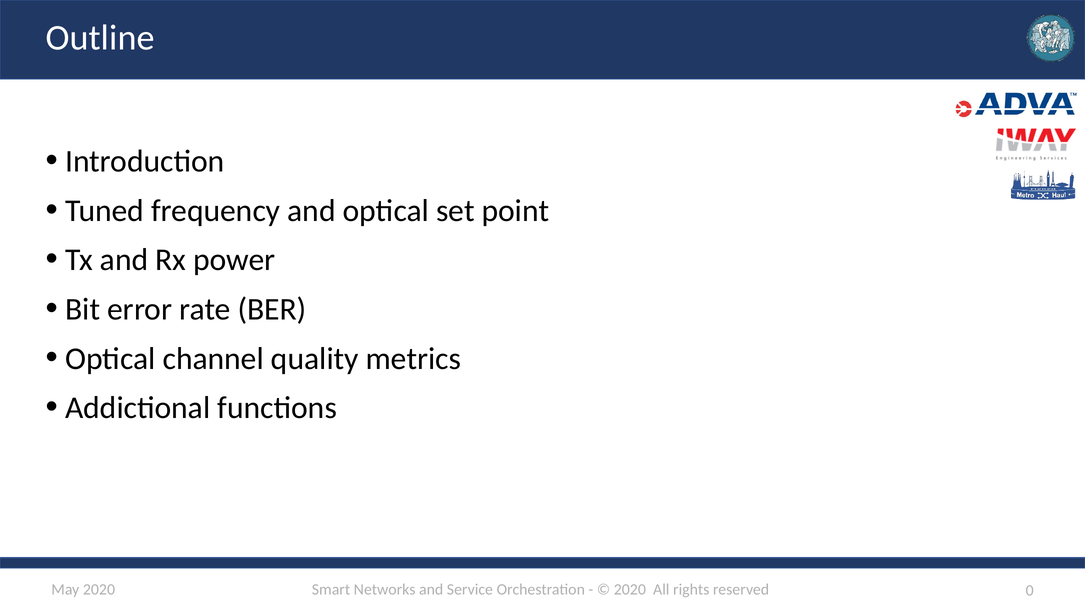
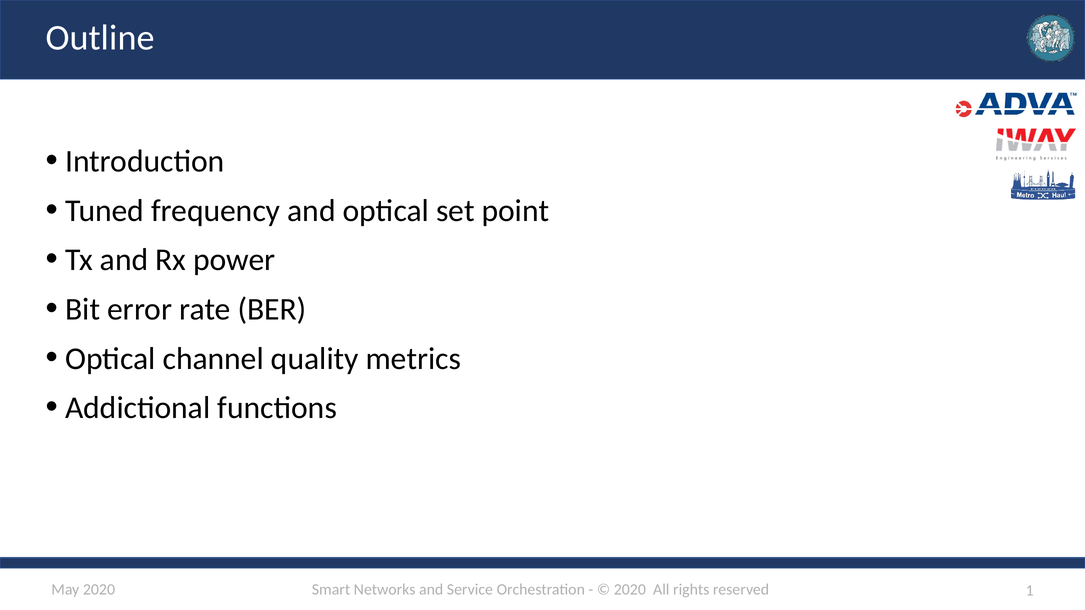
0: 0 -> 1
